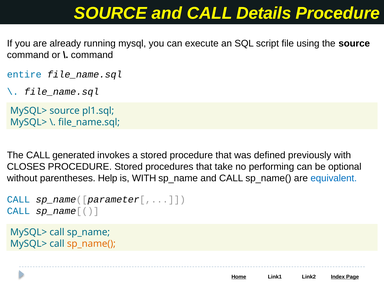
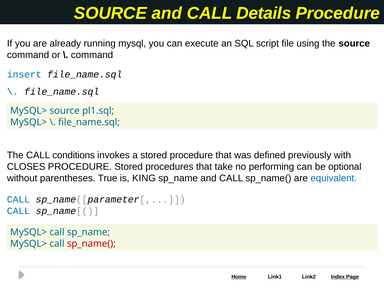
entire: entire -> insert
generated: generated -> conditions
Help: Help -> True
is WITH: WITH -> KING
sp_name( at (91, 244) colour: orange -> red
